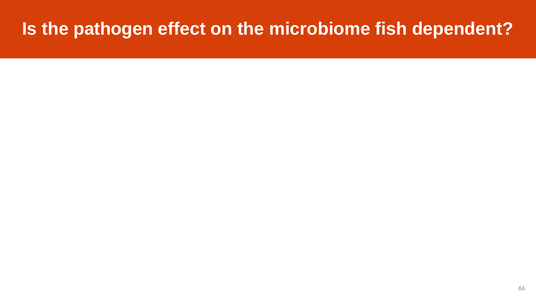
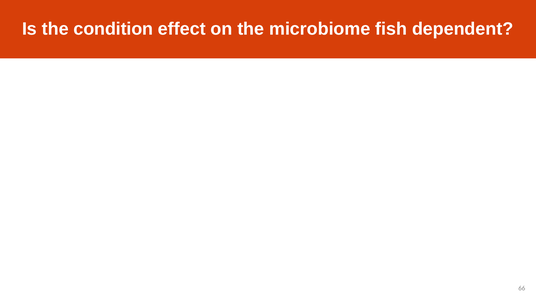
pathogen: pathogen -> condition
